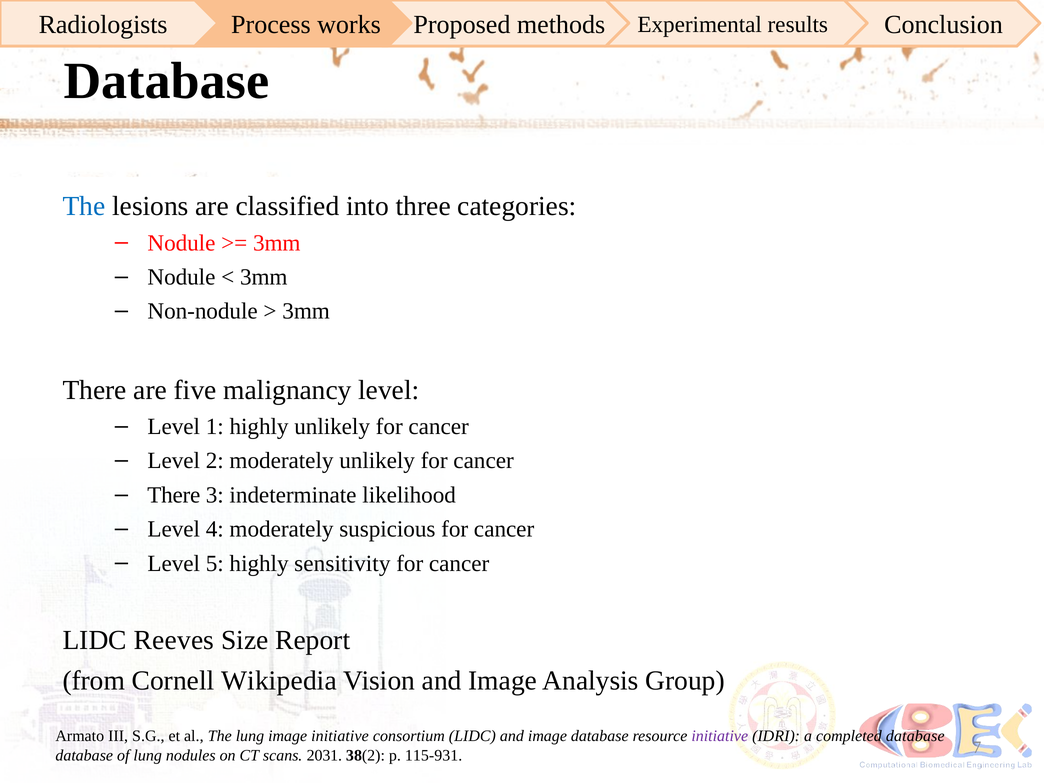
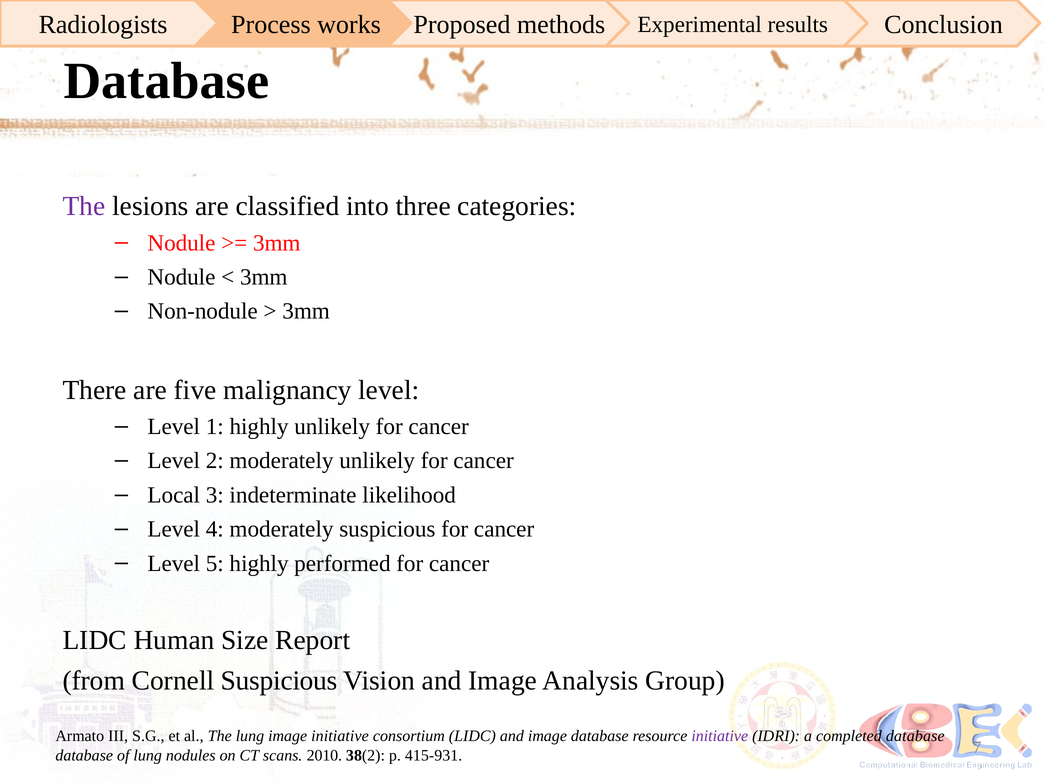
The at (84, 206) colour: blue -> purple
There at (174, 495): There -> Local
sensitivity: sensitivity -> performed
Reeves: Reeves -> Human
Cornell Wikipedia: Wikipedia -> Suspicious
2031: 2031 -> 2010
115-931: 115-931 -> 415-931
